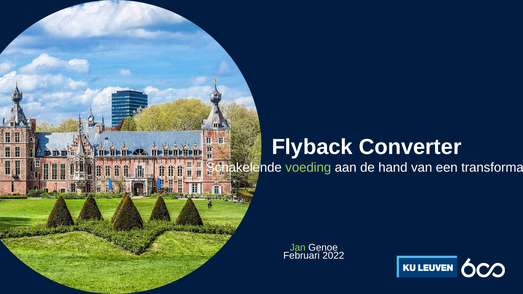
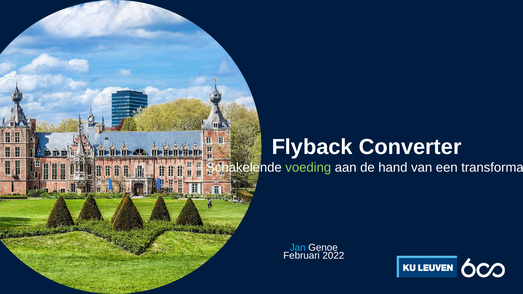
Jan colour: light green -> light blue
